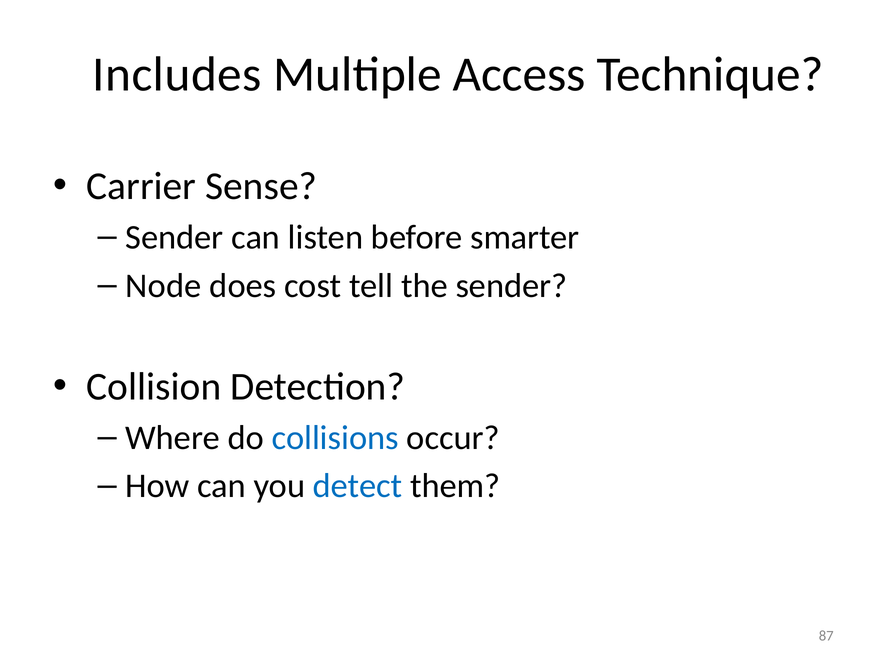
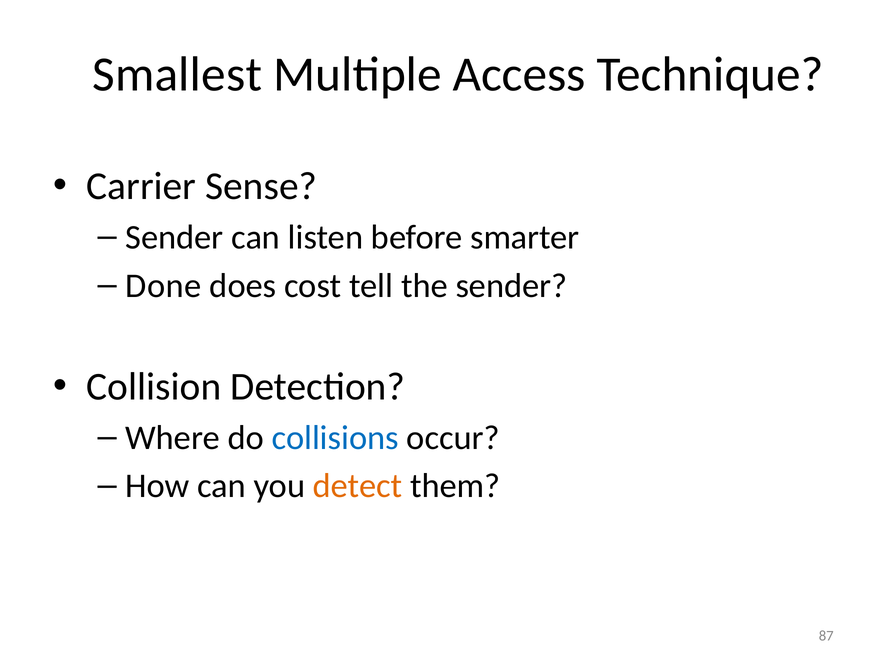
Includes: Includes -> Smallest
Node: Node -> Done
detect colour: blue -> orange
